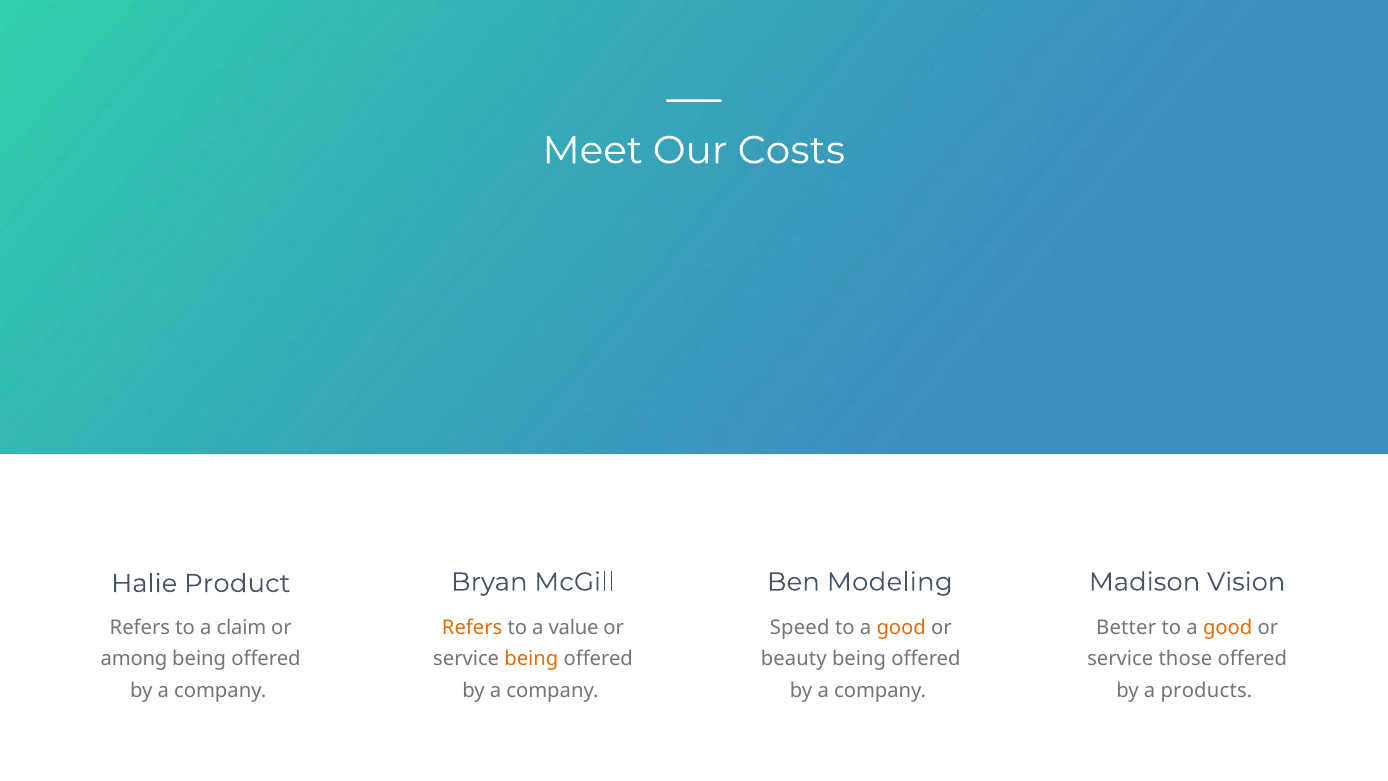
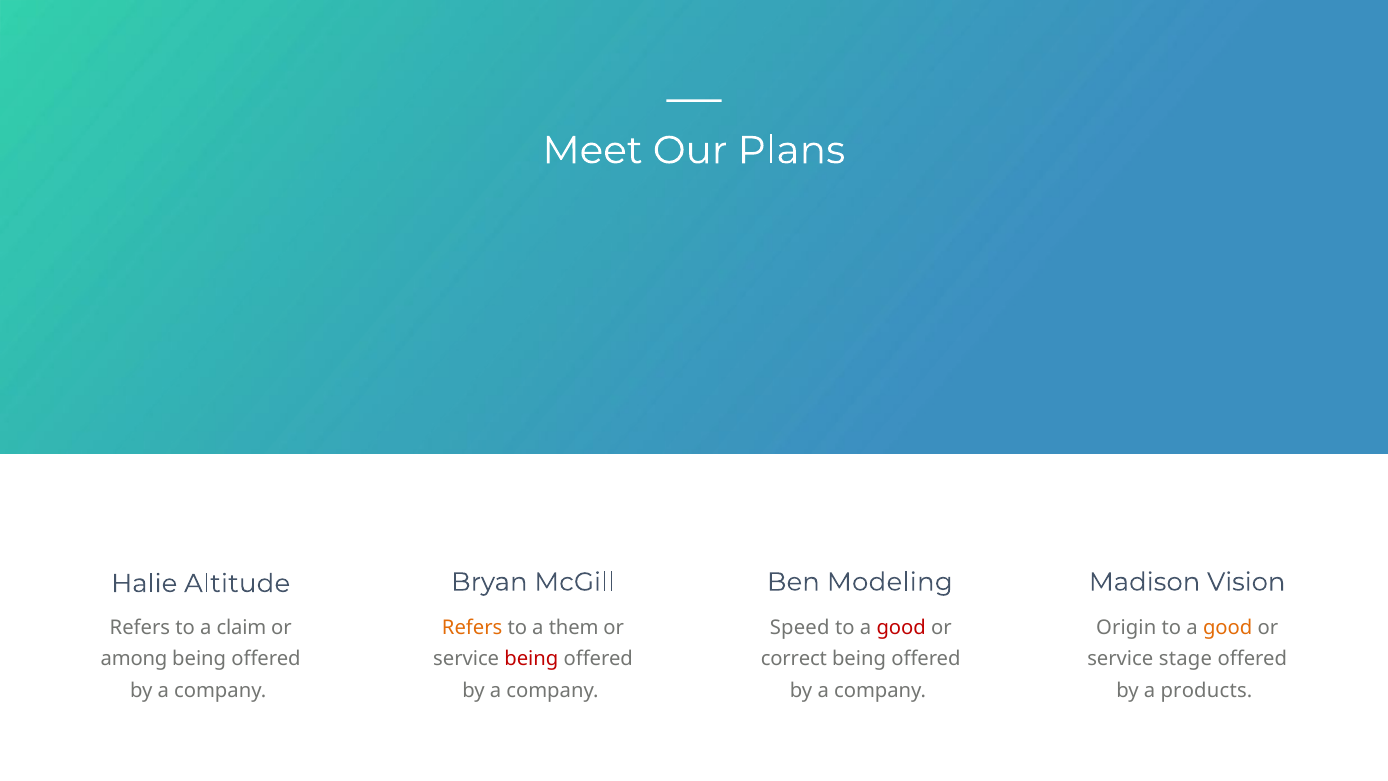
Costs: Costs -> Plans
Product: Product -> Altitude
value: value -> them
good at (901, 628) colour: orange -> red
Better: Better -> Origin
being at (531, 659) colour: orange -> red
beauty: beauty -> correct
those: those -> stage
